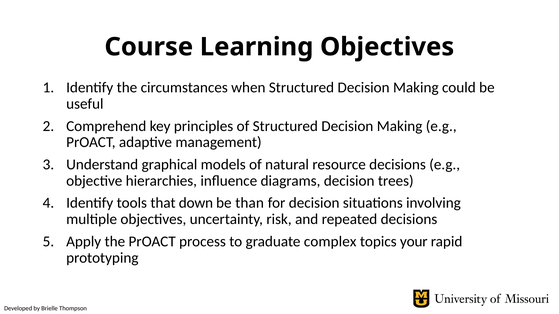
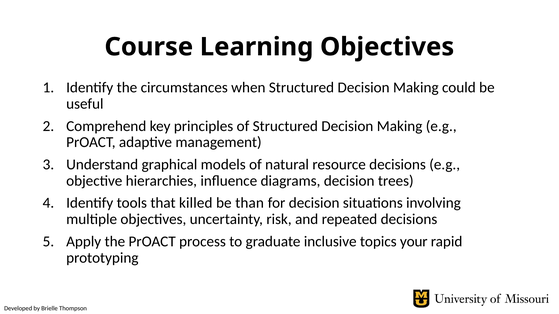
down: down -> killed
complex: complex -> inclusive
